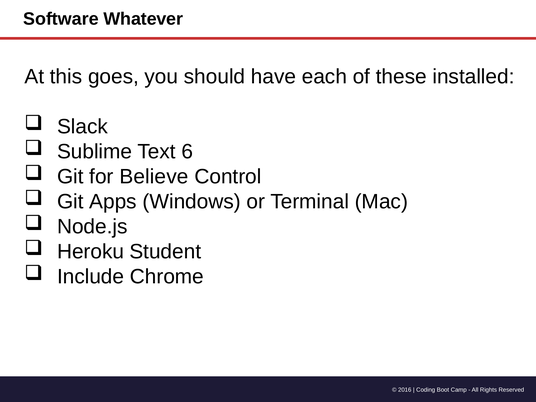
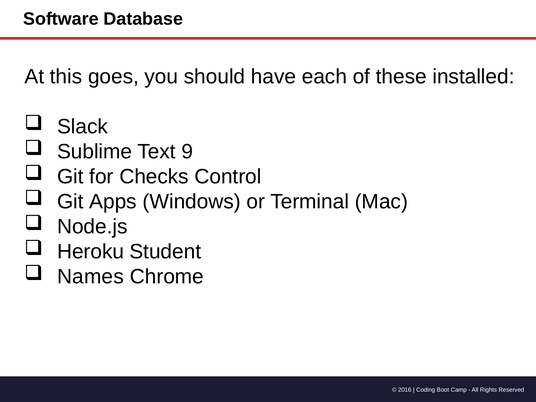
Whatever: Whatever -> Database
6: 6 -> 9
Believe: Believe -> Checks
Include: Include -> Names
